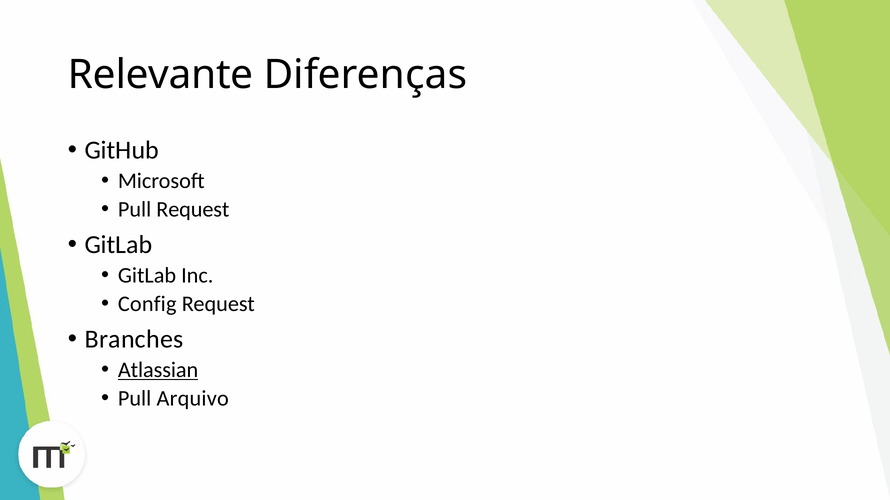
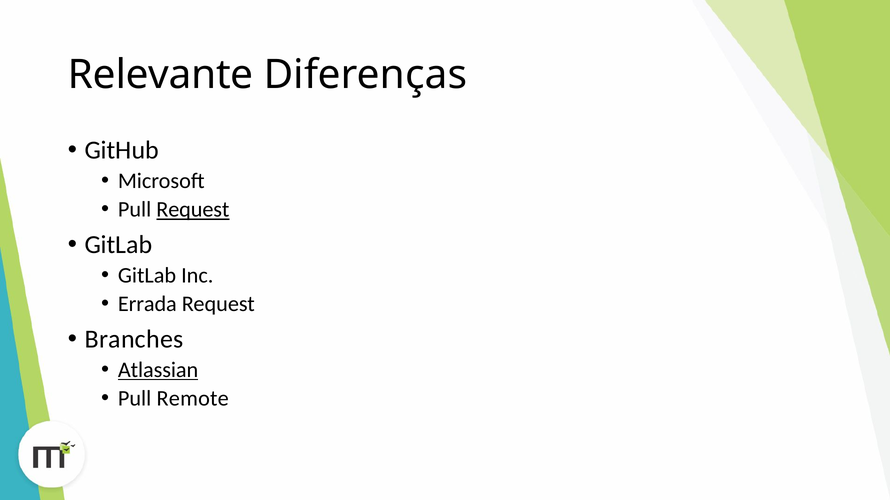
Request at (193, 210) underline: none -> present
Config: Config -> Errada
Arquivo: Arquivo -> Remote
